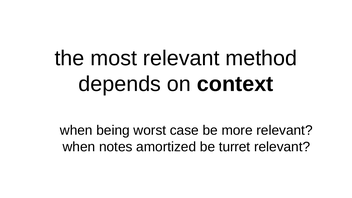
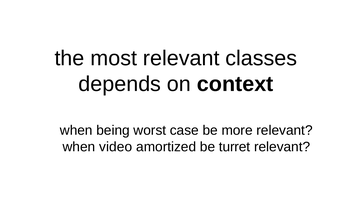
method: method -> classes
notes: notes -> video
